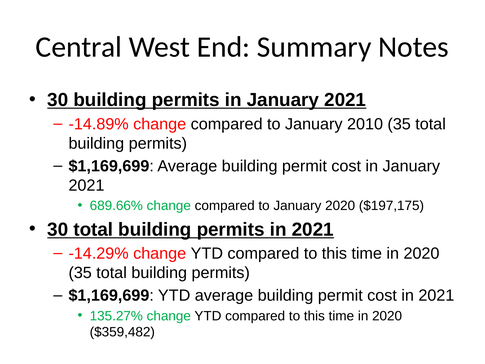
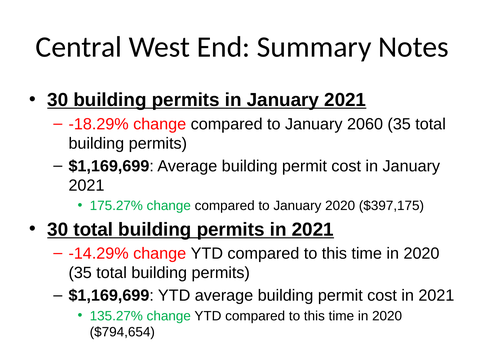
-14.89%: -14.89% -> -18.29%
2010: 2010 -> 2060
689.66%: 689.66% -> 175.27%
$197,175: $197,175 -> $397,175
$359,482: $359,482 -> $794,654
